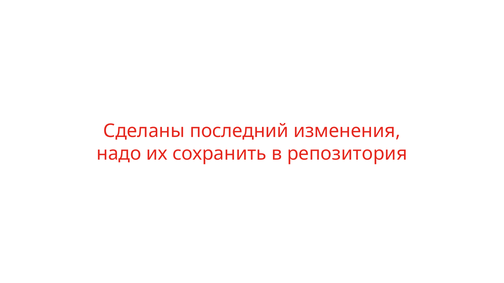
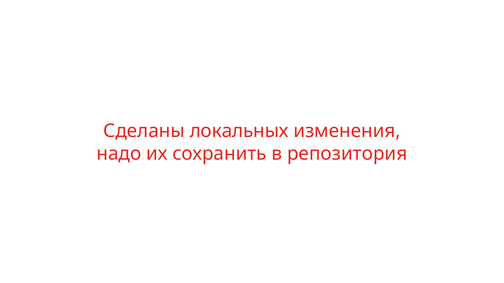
последний: последний -> локальных
